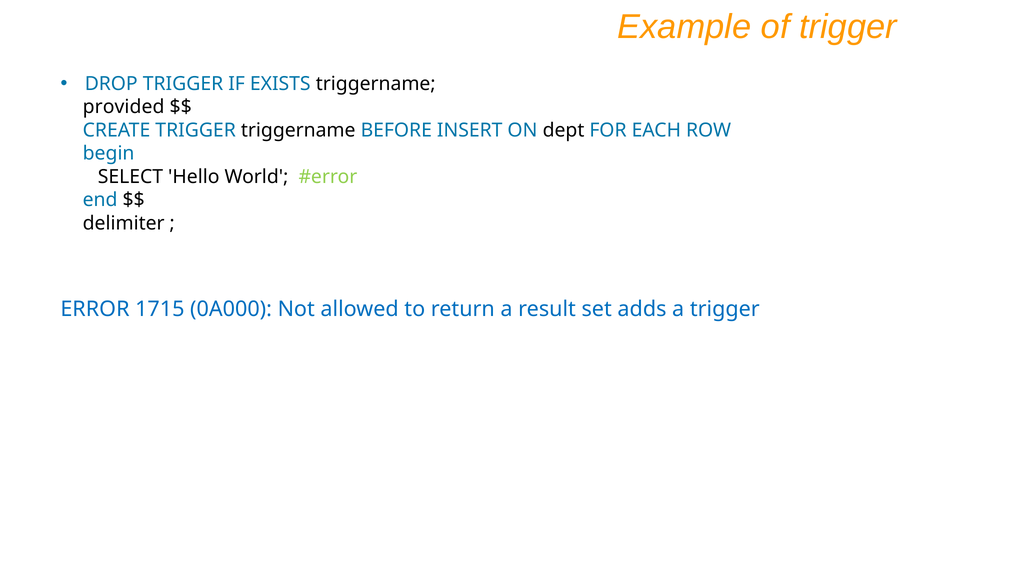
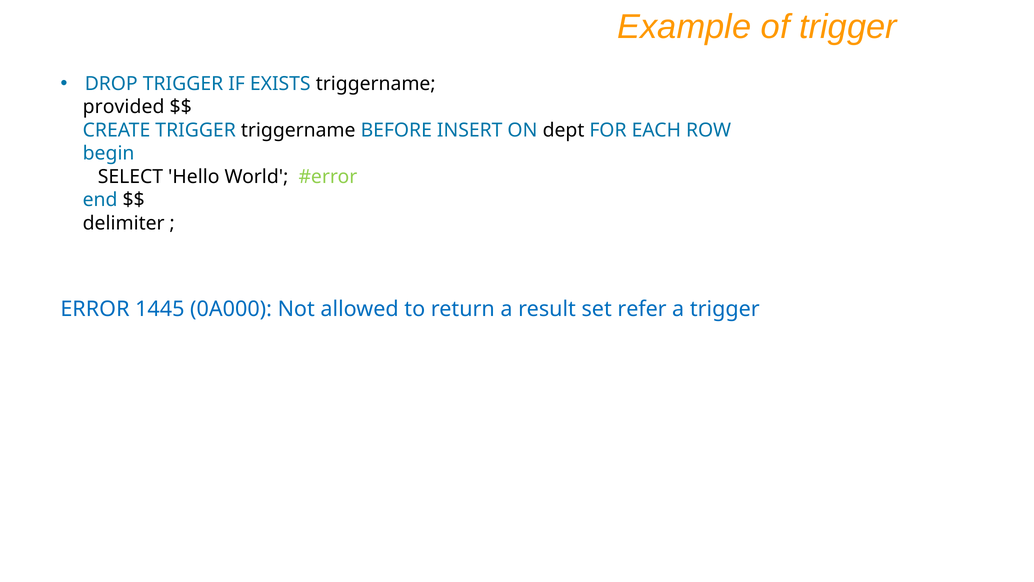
1715: 1715 -> 1445
adds: adds -> refer
